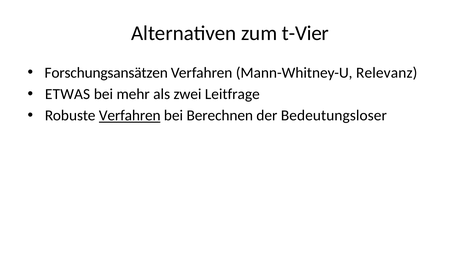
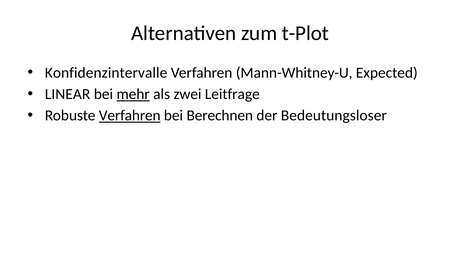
t-Vier: t-Vier -> t-Plot
Forschungsansätzen: Forschungsansätzen -> Konfidenzintervalle
Relevanz: Relevanz -> Expected
ETWAS: ETWAS -> LINEAR
mehr underline: none -> present
